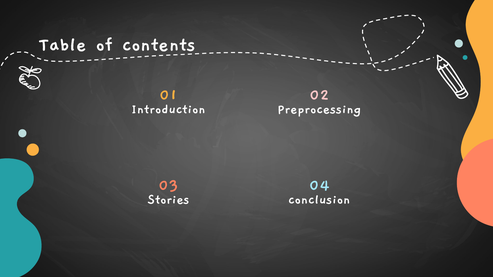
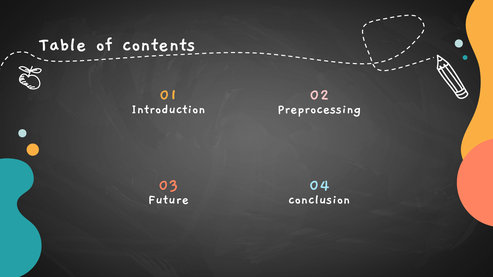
Stories: Stories -> Future
